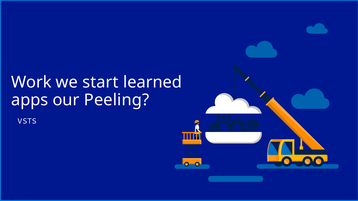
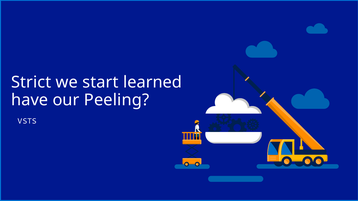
Work: Work -> Strict
apps: apps -> have
